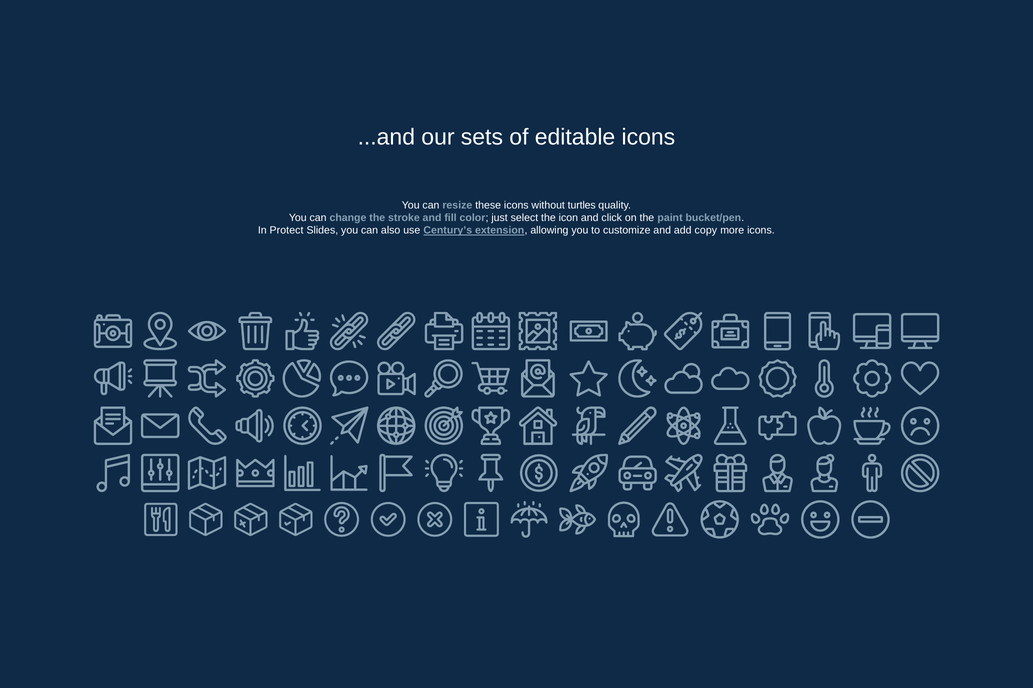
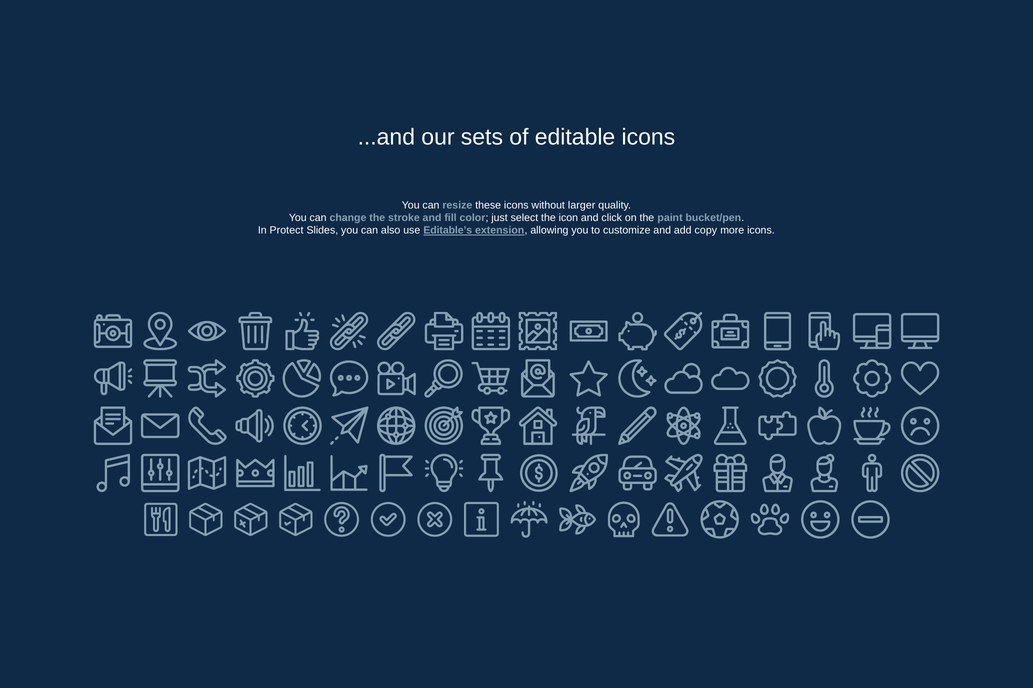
turtles: turtles -> larger
Century’s: Century’s -> Editable’s
